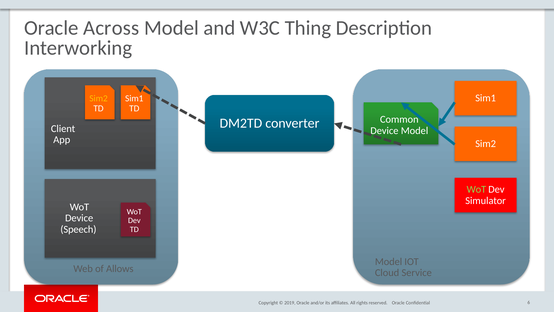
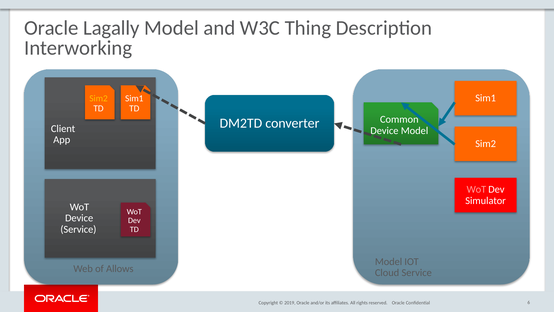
Across: Across -> Lagally
WoT at (476, 189) colour: light green -> pink
Speech at (78, 229): Speech -> Service
